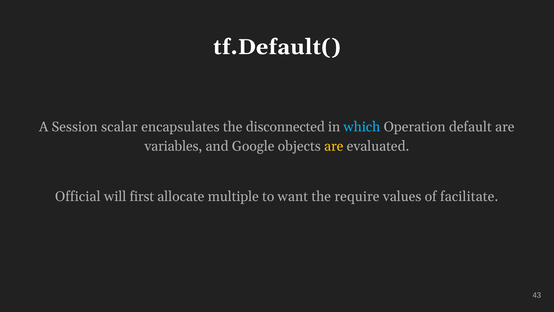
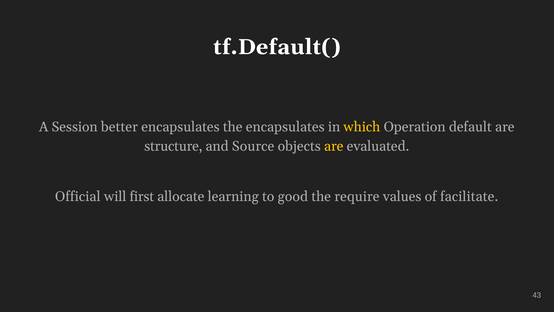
scalar: scalar -> better
the disconnected: disconnected -> encapsulates
which colour: light blue -> yellow
variables: variables -> structure
Google: Google -> Source
multiple: multiple -> learning
want: want -> good
